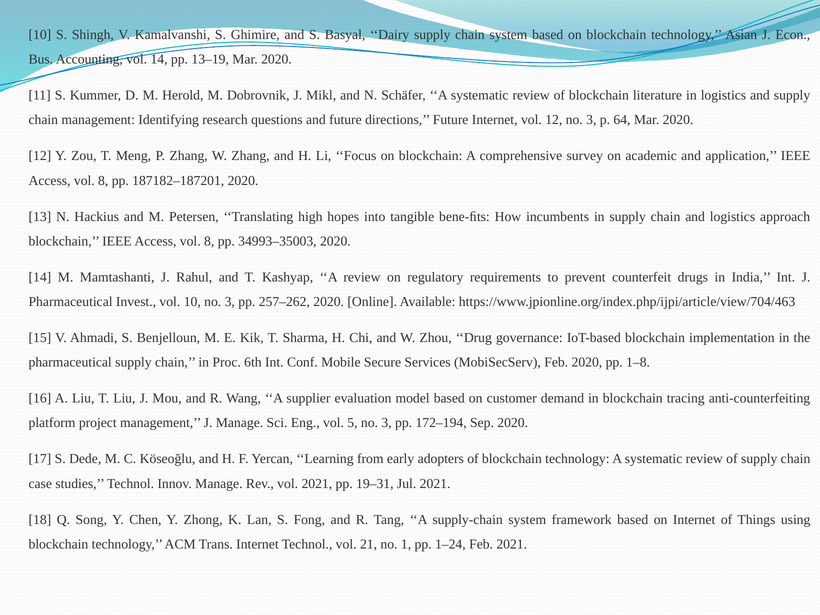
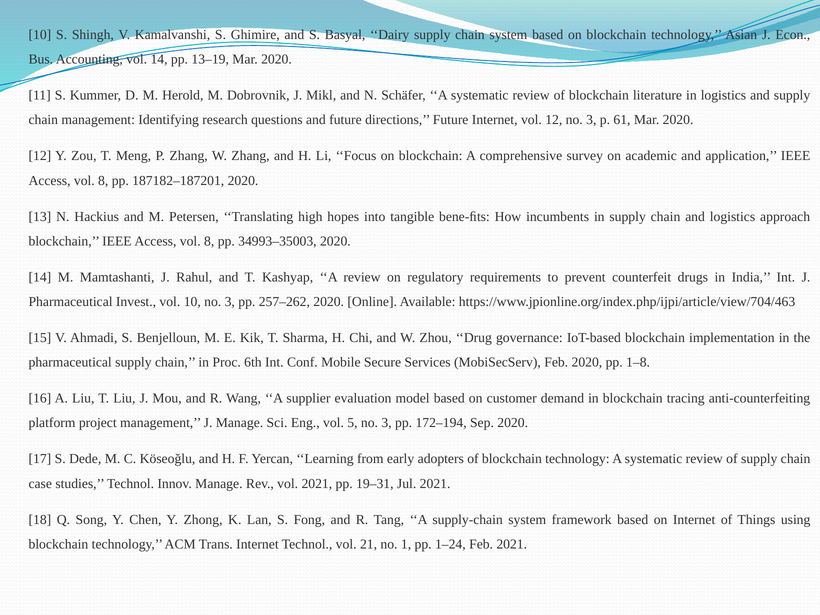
64: 64 -> 61
